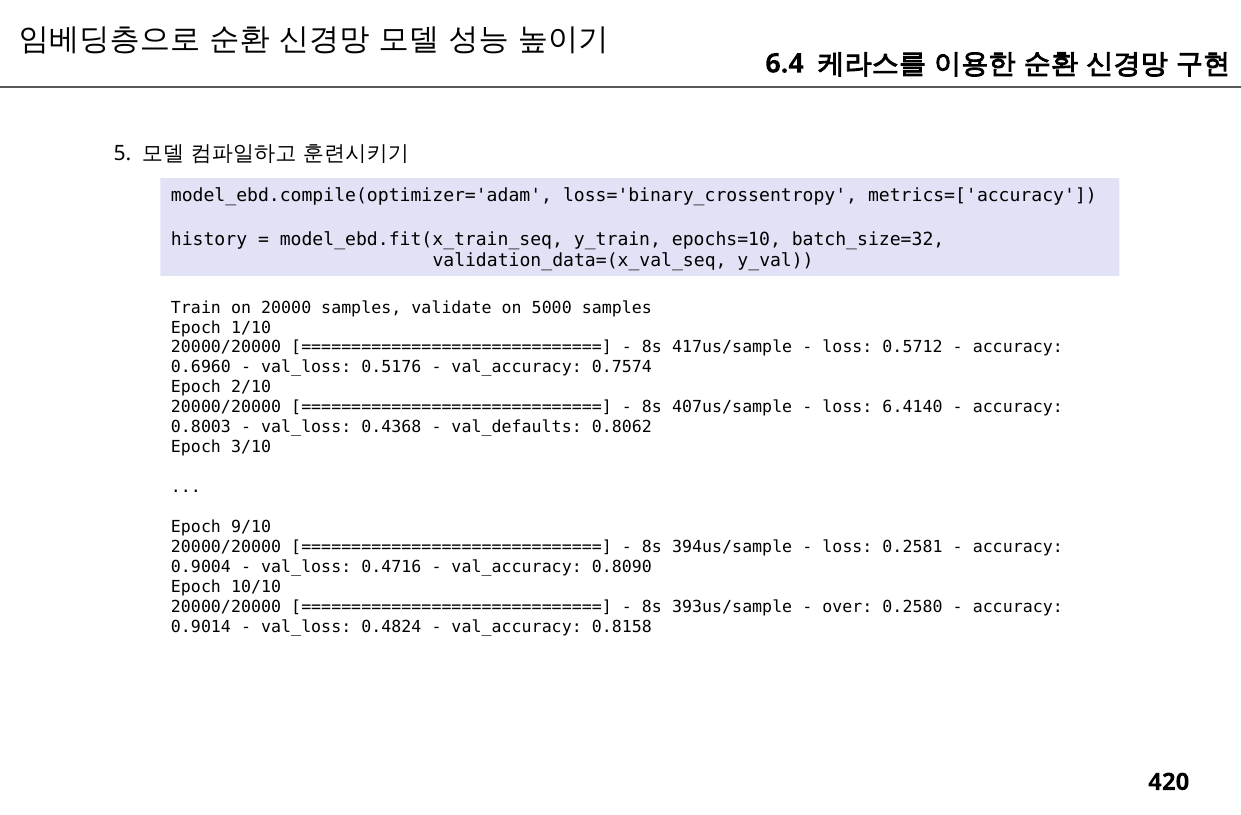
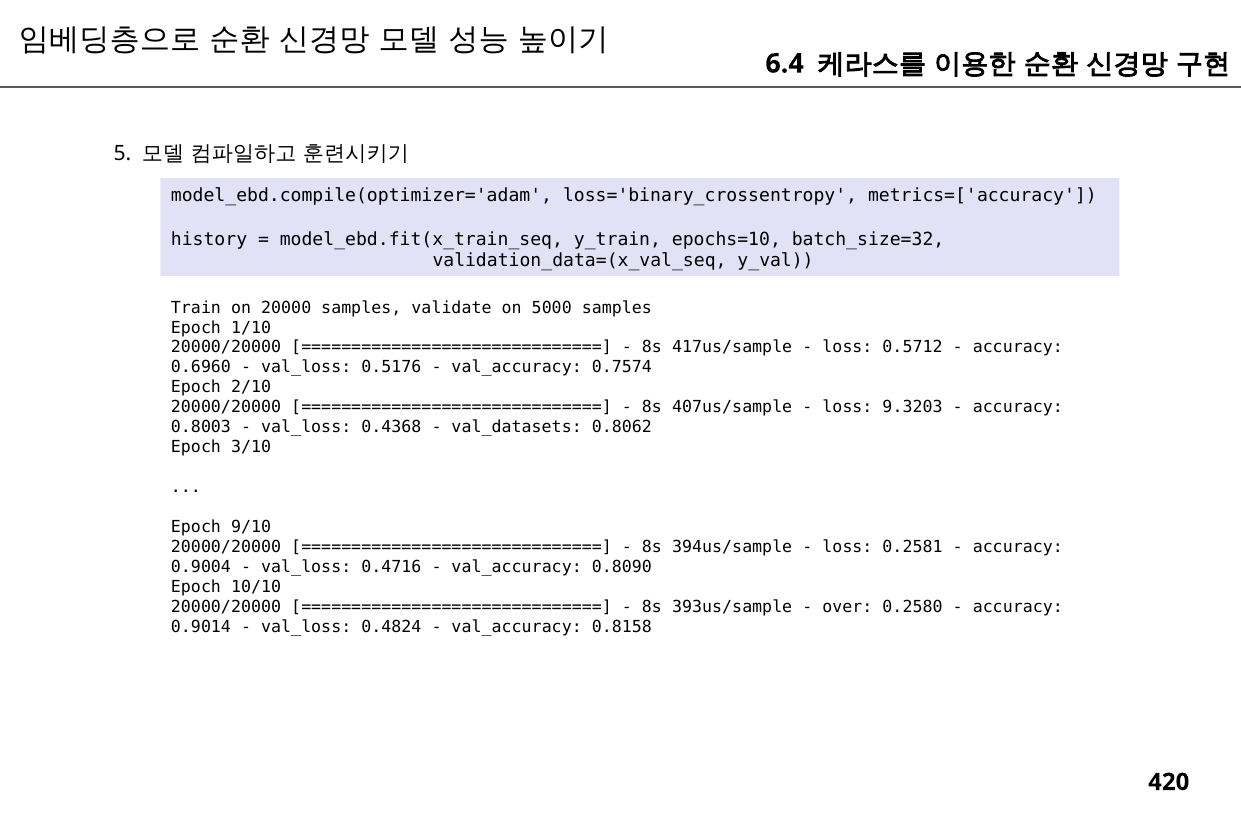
6.4140: 6.4140 -> 9.3203
val_defaults: val_defaults -> val_datasets
